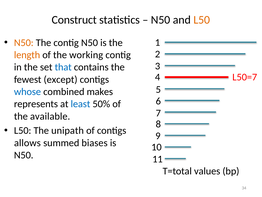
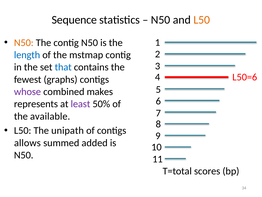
Construct: Construct -> Sequence
length colour: orange -> blue
working: working -> mstmap
L50=7: L50=7 -> L50=6
except: except -> graphs
whose colour: blue -> purple
least colour: blue -> purple
biases: biases -> added
values: values -> scores
